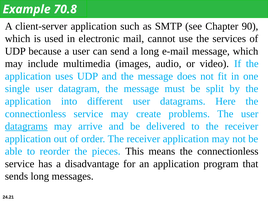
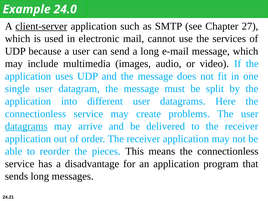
70.8: 70.8 -> 24.0
client-server underline: none -> present
90: 90 -> 27
